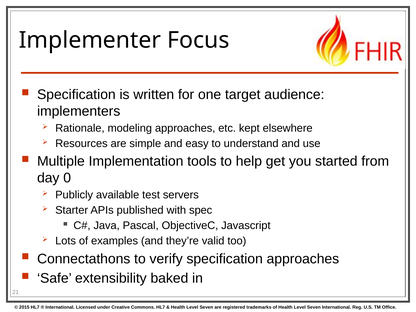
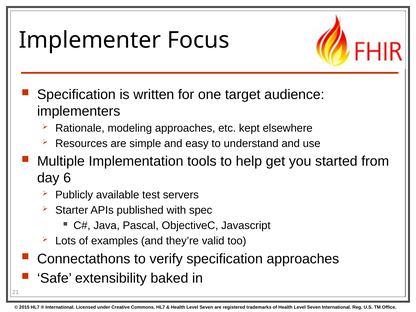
0: 0 -> 6
